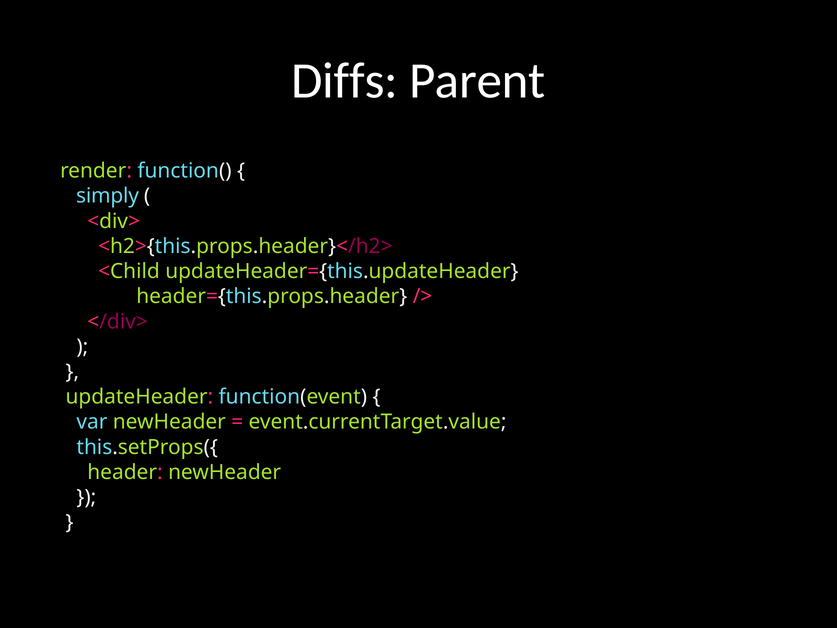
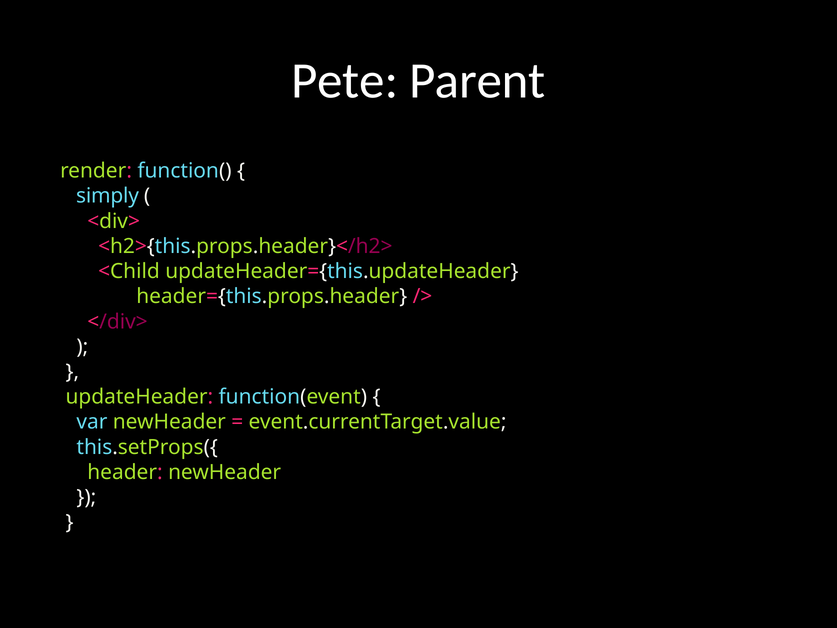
Diffs: Diffs -> Pete
